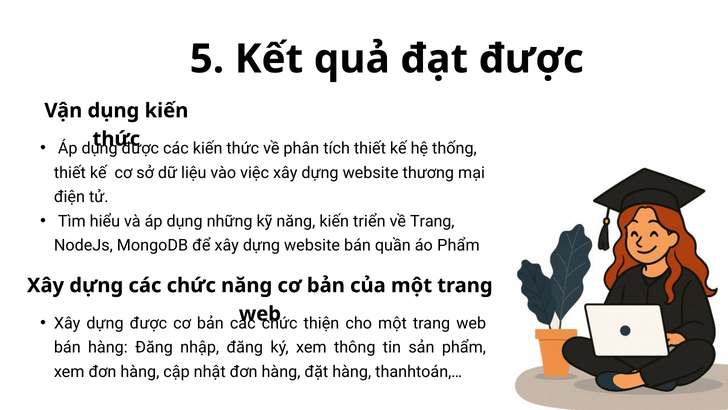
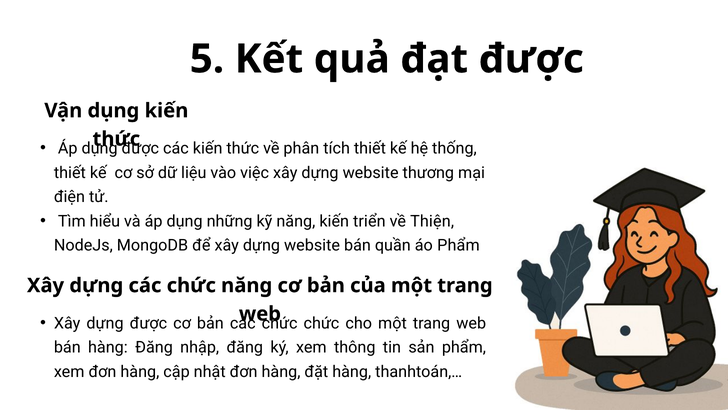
về Trang: Trang -> Thiện
thiện at (321, 323): thiện -> chức
